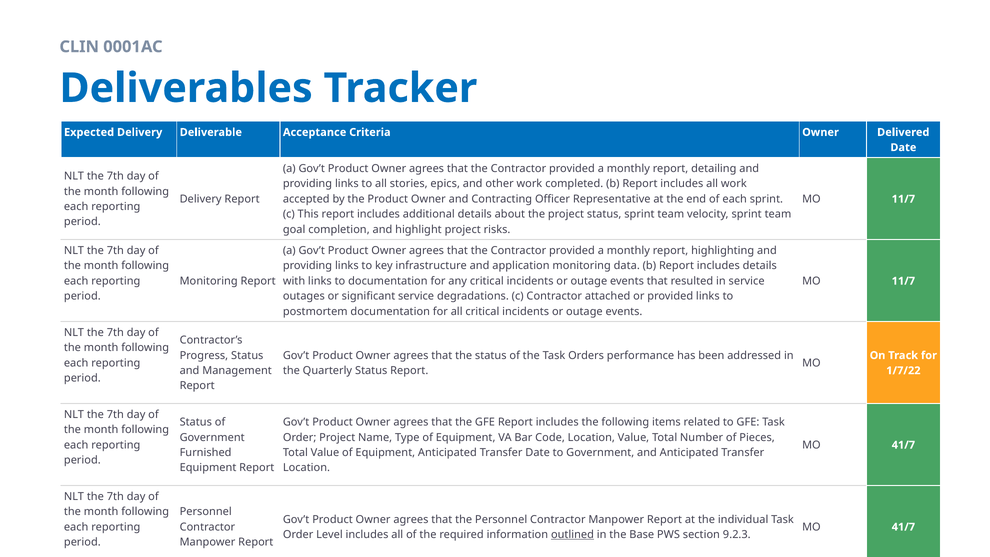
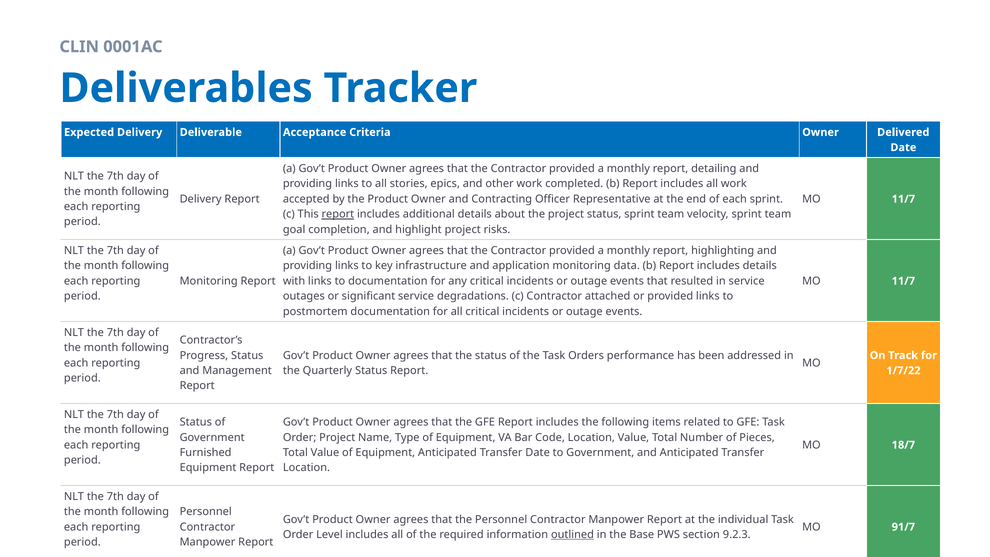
report at (338, 214) underline: none -> present
41/7 at (903, 445): 41/7 -> 18/7
41/7 at (903, 527): 41/7 -> 91/7
